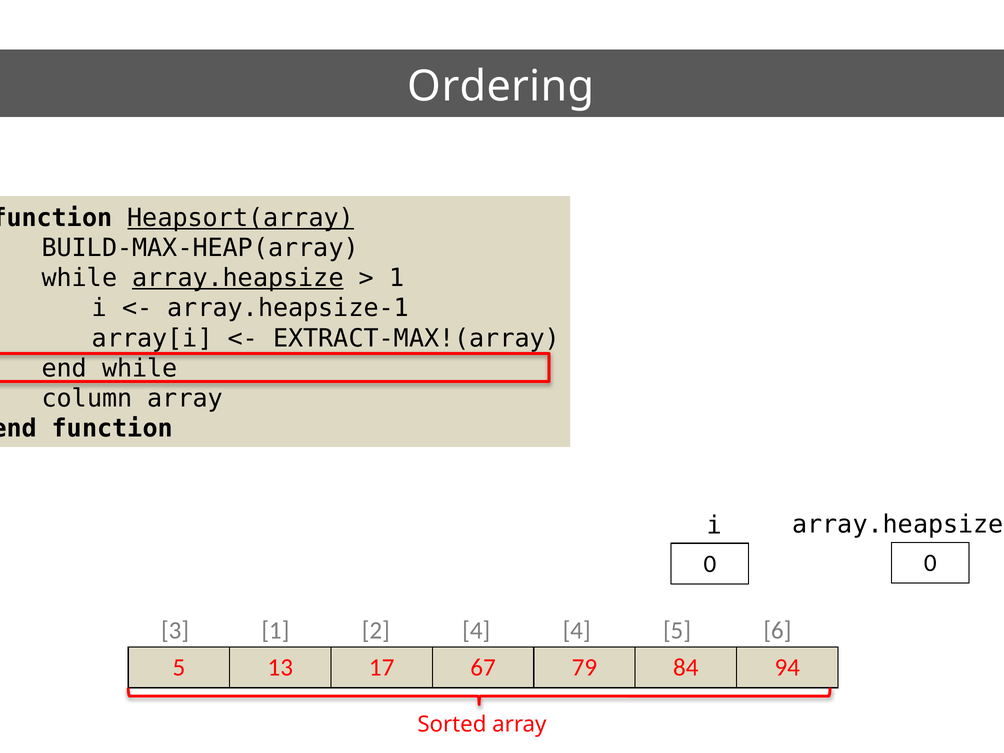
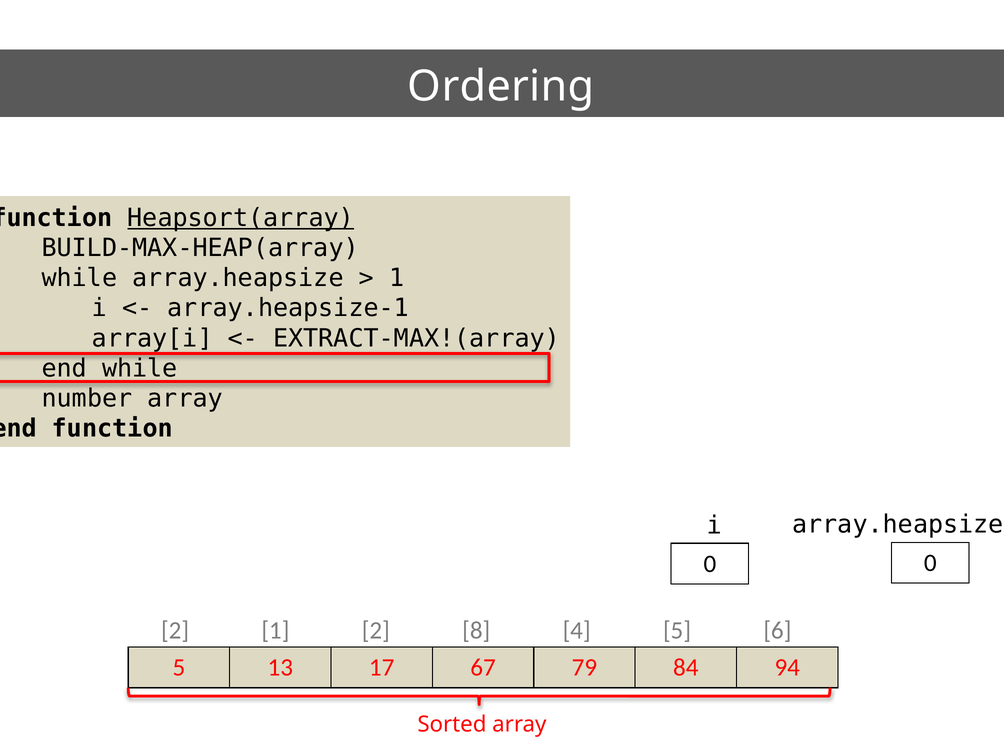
array.heapsize at (238, 278) underline: present -> none
column: column -> number
3 at (175, 631): 3 -> 2
2 4: 4 -> 8
